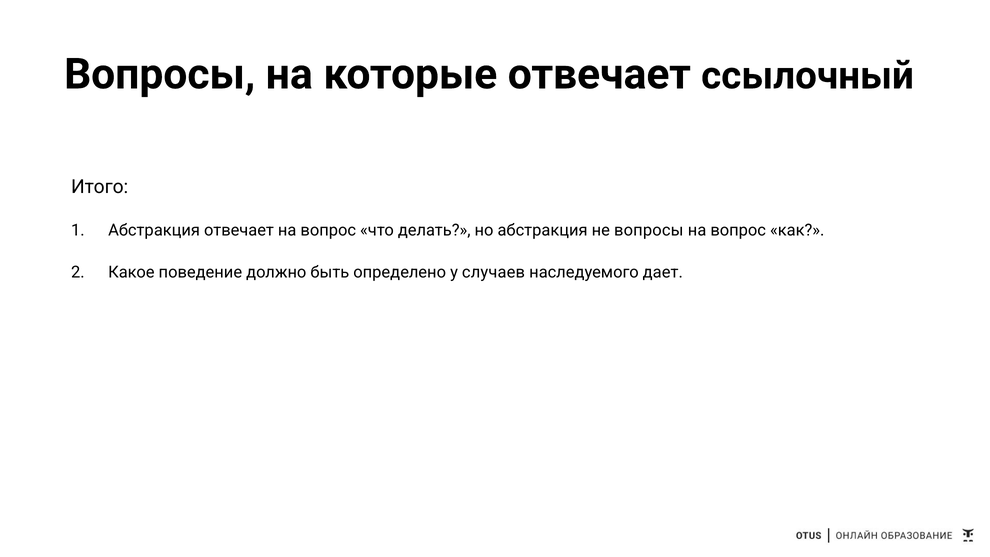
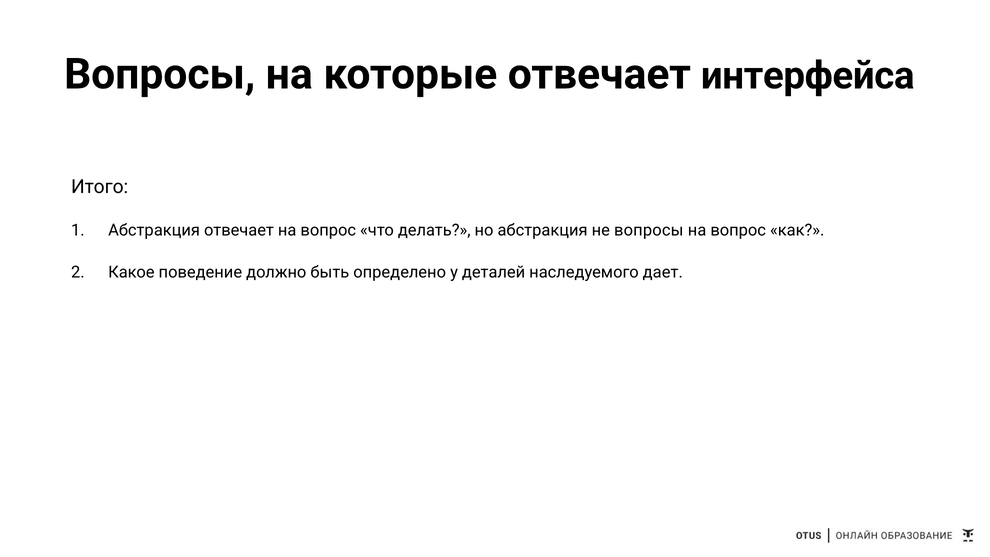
ссылочный: ссылочный -> интерфейса
случаев: случаев -> деталей
